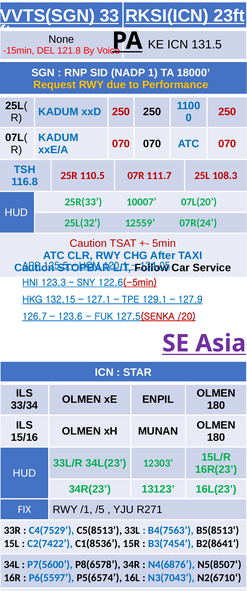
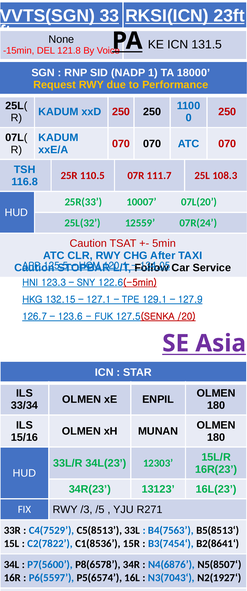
/1: /1 -> /3
C2(7422: C2(7422 -> C2(7822
N2(6710‘: N2(6710‘ -> N2(1927‘
